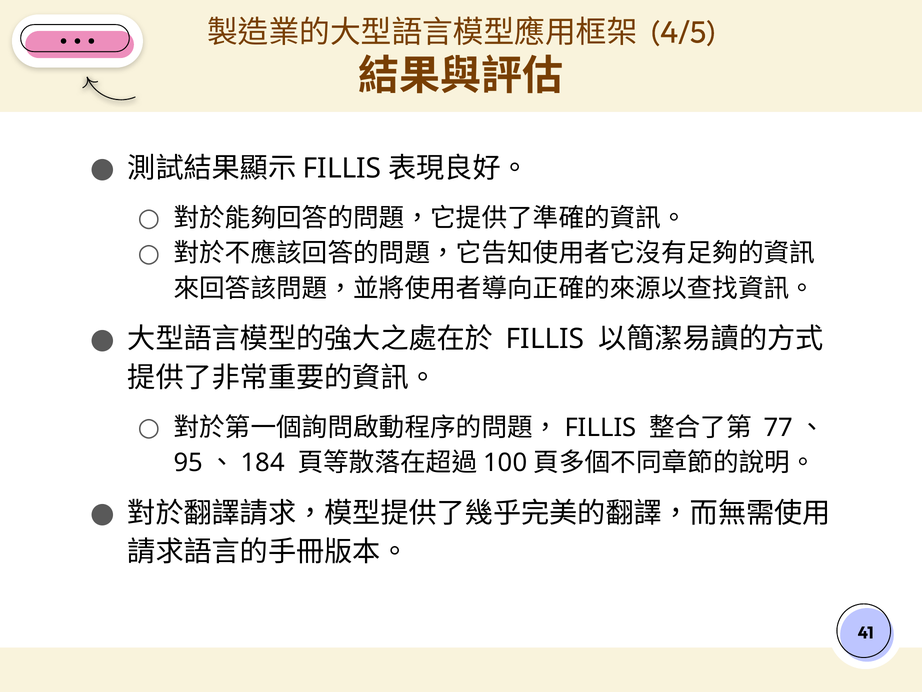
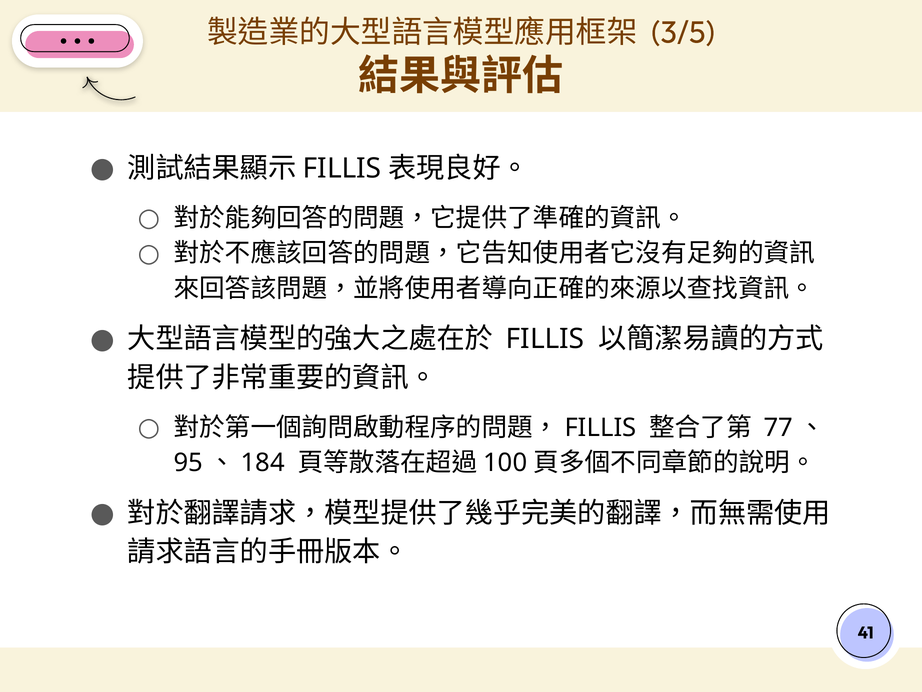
4/5: 4/5 -> 3/5
